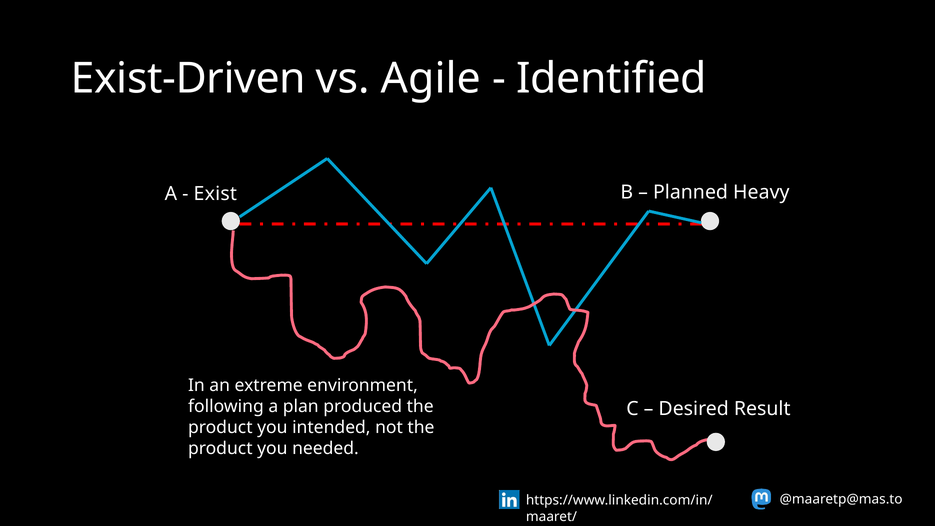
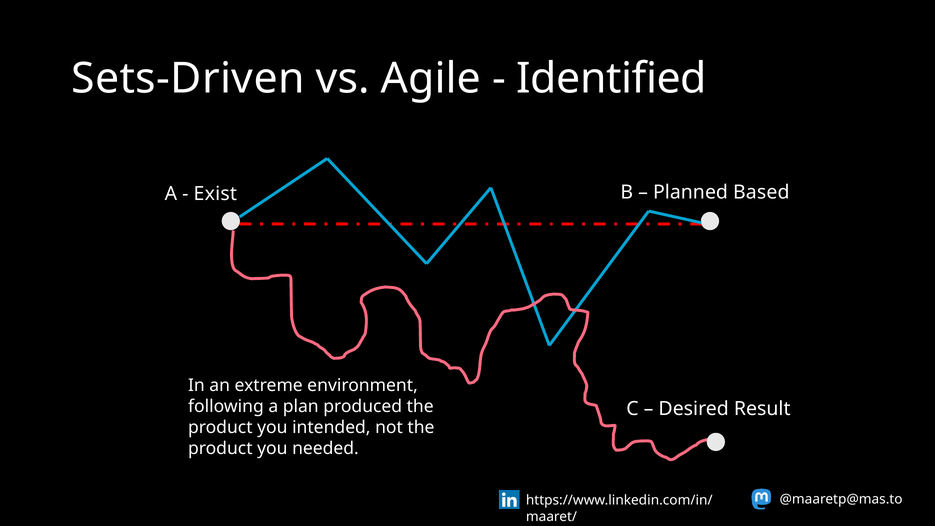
Exist-Driven: Exist-Driven -> Sets-Driven
Heavy: Heavy -> Based
